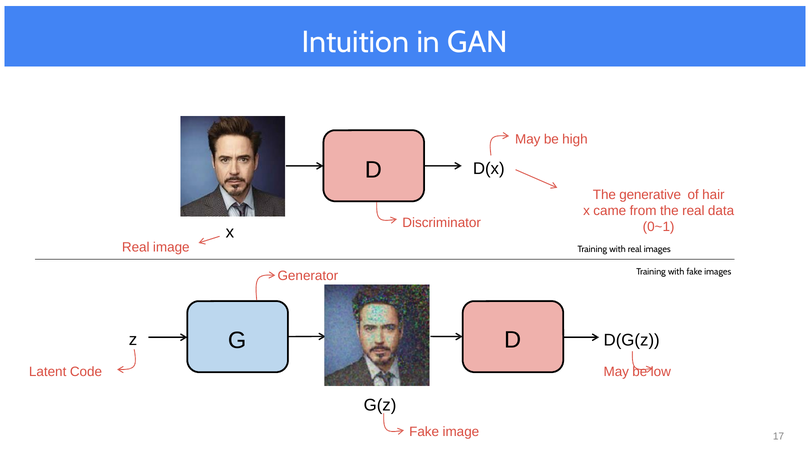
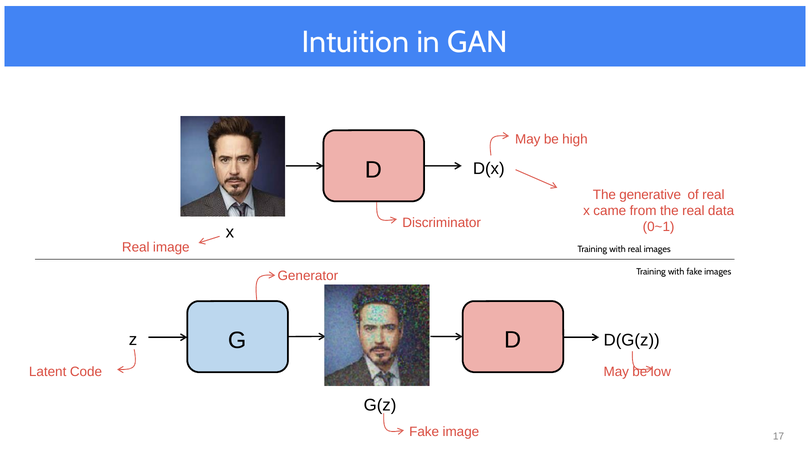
of hair: hair -> real
